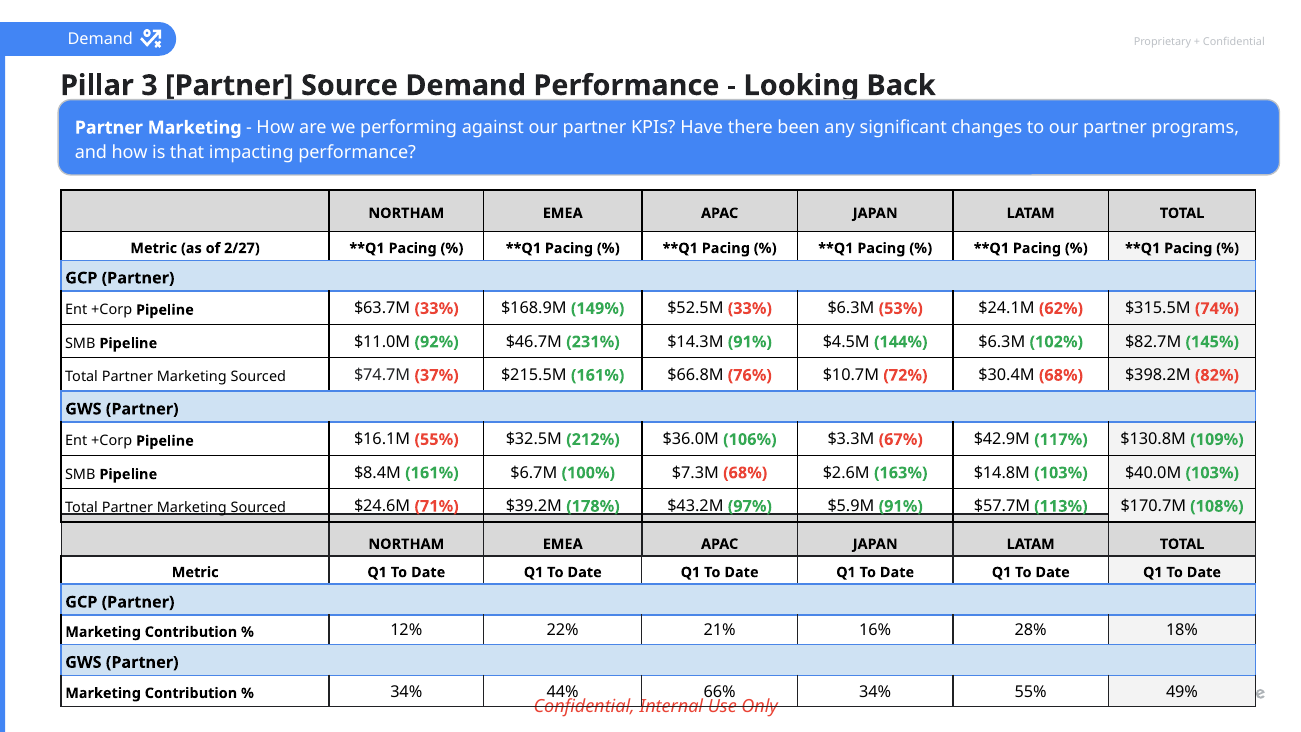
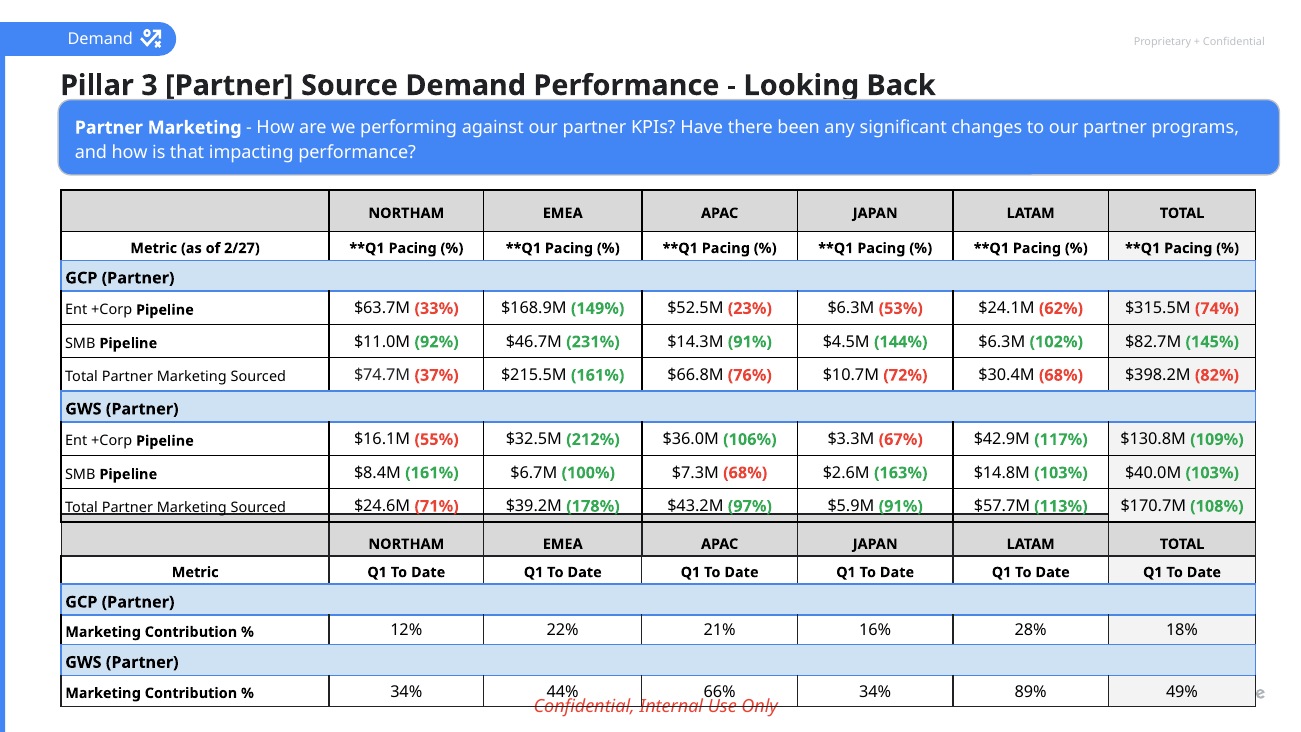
$52.5M 33%: 33% -> 23%
34% 55%: 55% -> 89%
